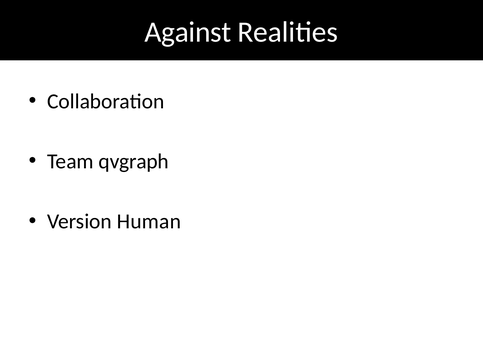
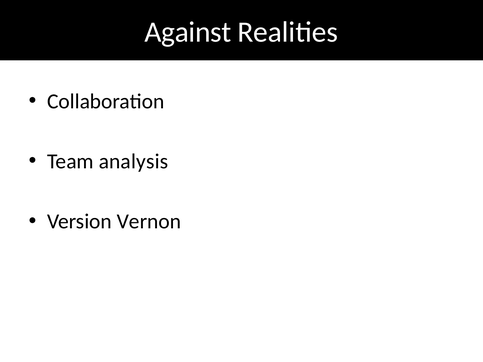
qvgraph: qvgraph -> analysis
Human: Human -> Vernon
